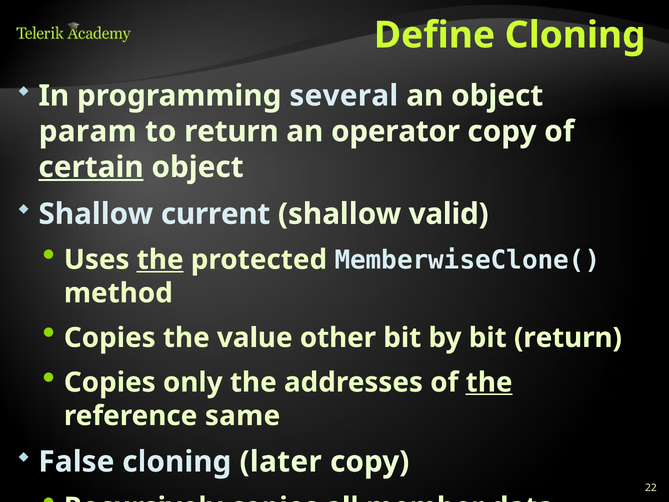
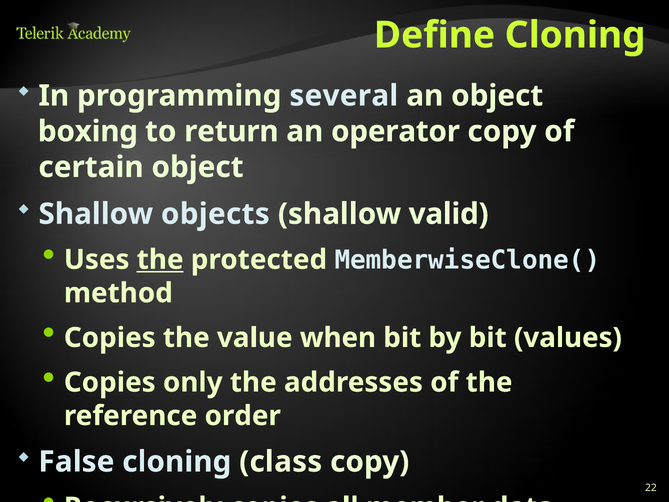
param: param -> boxing
certain underline: present -> none
current: current -> objects
other: other -> when
bit return: return -> values
the at (489, 382) underline: present -> none
same: same -> order
later: later -> class
